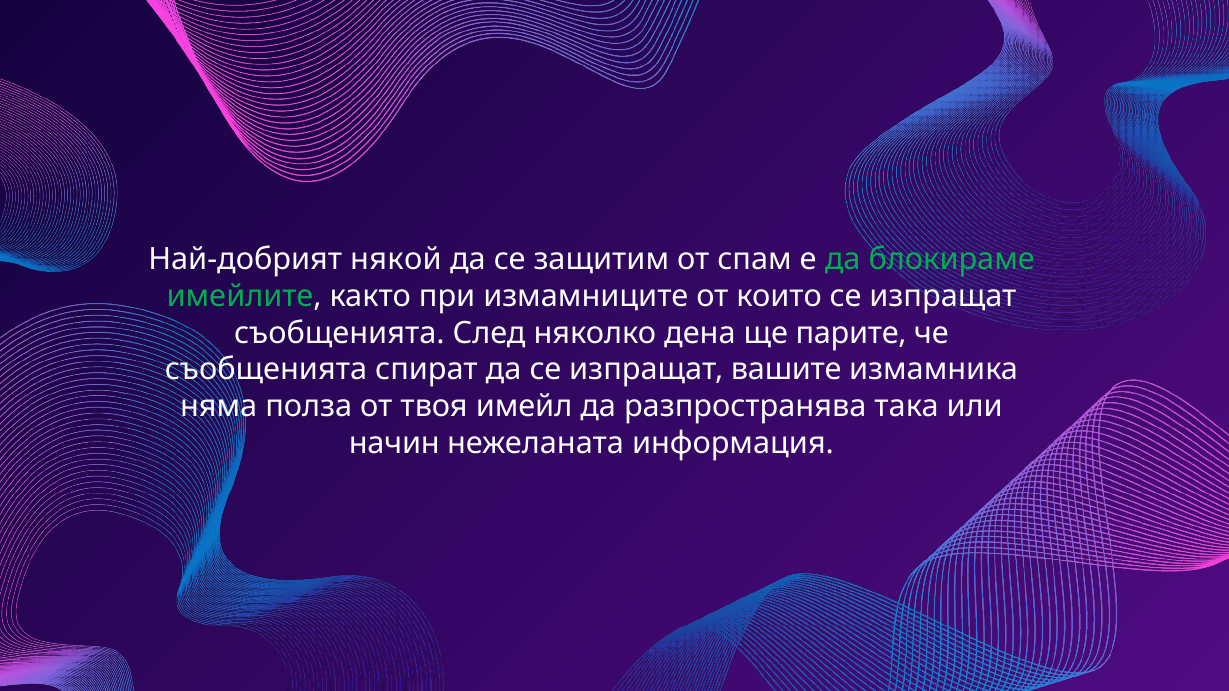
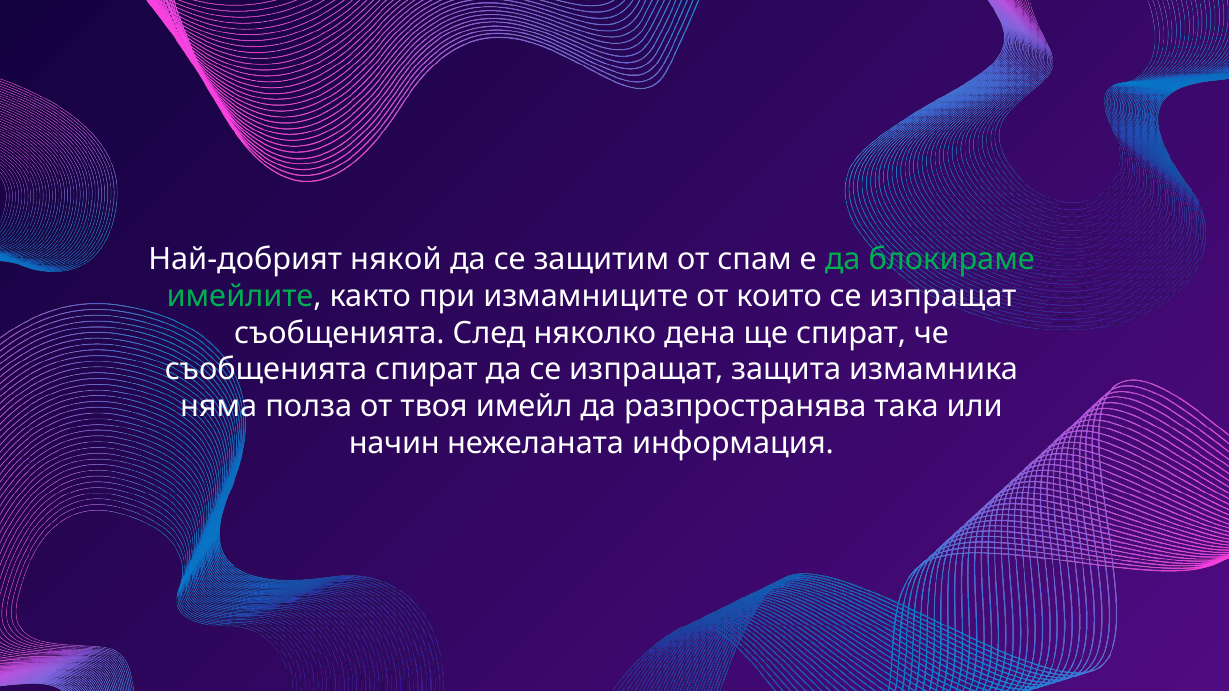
ще парите: парите -> спират
вашите: вашите -> защита
